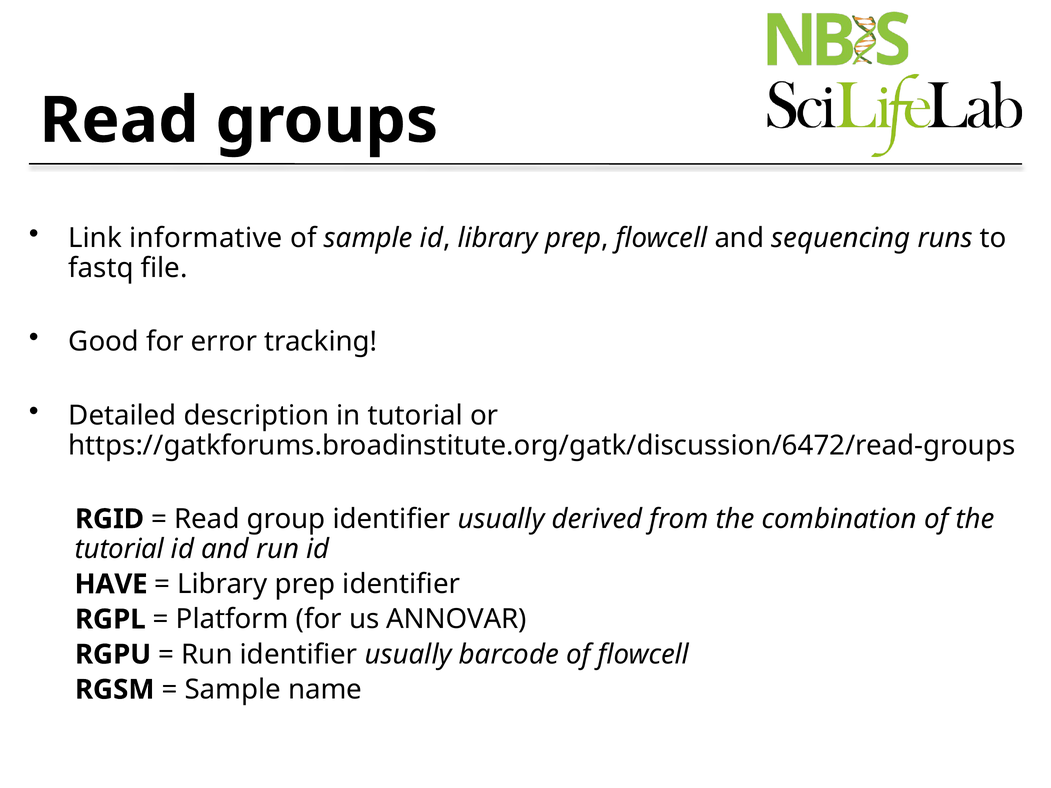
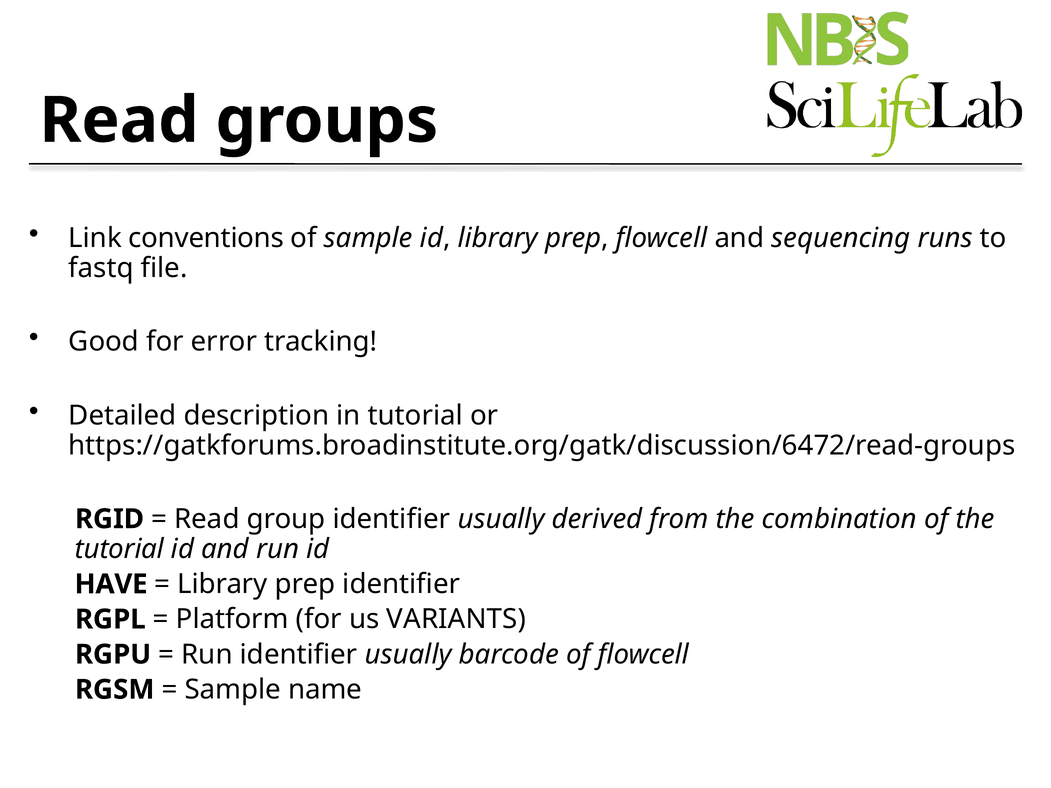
informative: informative -> conventions
ANNOVAR: ANNOVAR -> VARIANTS
